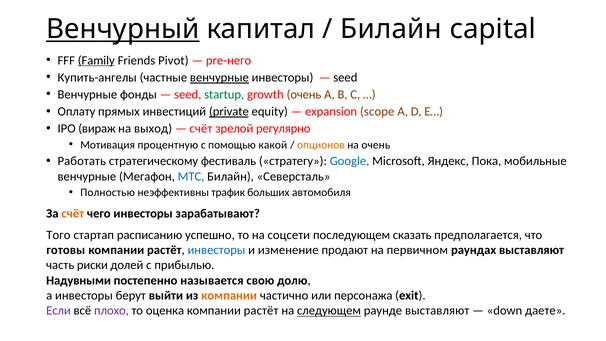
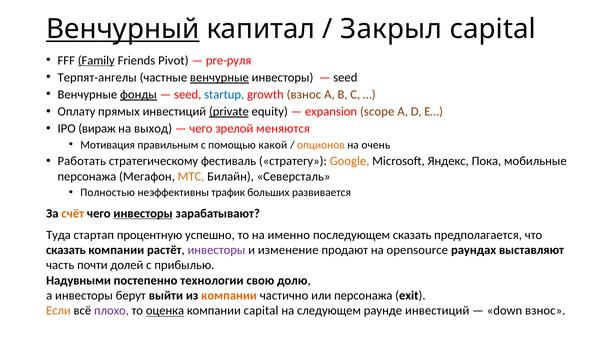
Билайн at (391, 29): Билайн -> Закрыл
pre-него: pre-него -> pre-руля
Купить-ангелы: Купить-ангелы -> Терпят-ангелы
фонды underline: none -> present
startup colour: green -> blue
growth очень: очень -> взнос
счёт at (201, 129): счёт -> чего
регулярно: регулярно -> меняются
процентную: процентную -> правильным
Google colour: blue -> orange
венчурные at (87, 176): венчурные -> персонажа
МТС colour: blue -> orange
автомобиля: автомобиля -> развивается
инвесторы at (143, 213) underline: none -> present
Того: Того -> Туда
расписанию: расписанию -> процентную
соцсети: соцсети -> именно
готовы at (66, 250): готовы -> сказать
инвесторы at (216, 250) colour: blue -> purple
первичном: первичном -> opensource
риски: риски -> почти
называется: называется -> технологии
Если colour: purple -> orange
оценка underline: none -> present
растёт at (261, 311): растёт -> capital
следующем underline: present -> none
раунде выставляют: выставляют -> инвестиций
down даете: даете -> взнос
